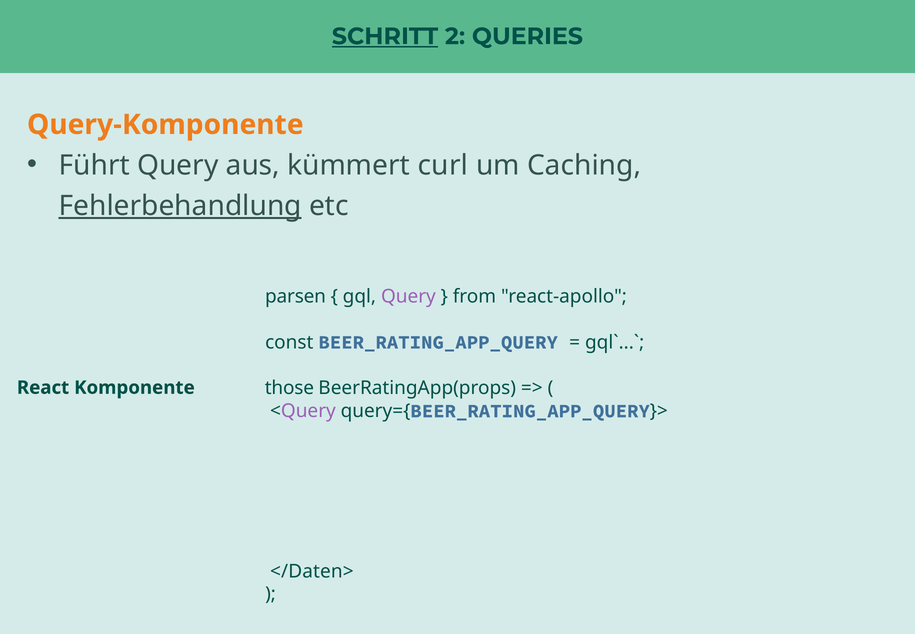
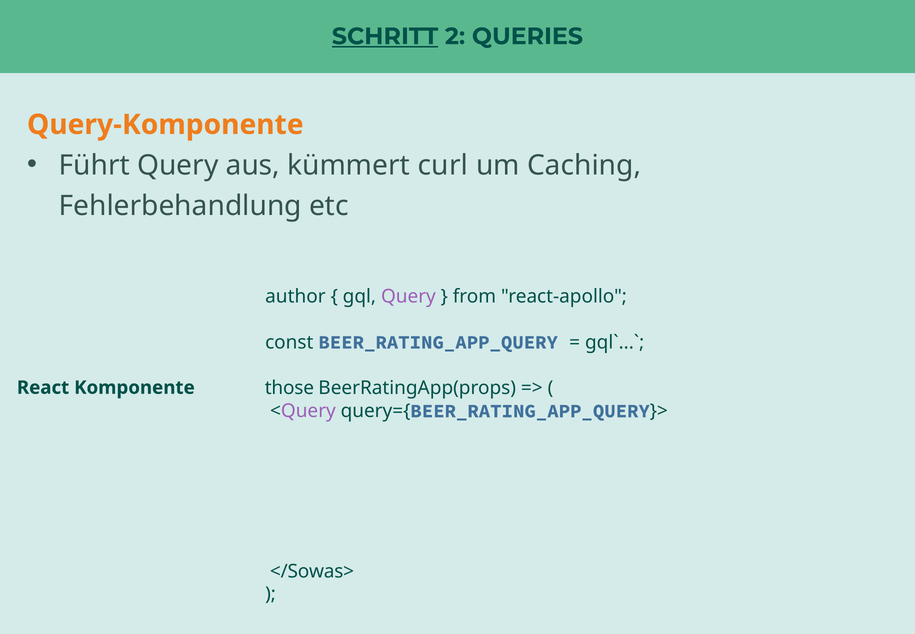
Fehlerbehandlung underline: present -> none
parsen: parsen -> author
</Daten>: </Daten> -> </Sowas>
